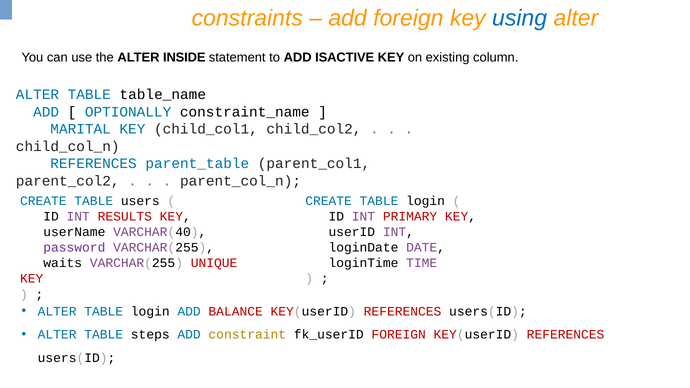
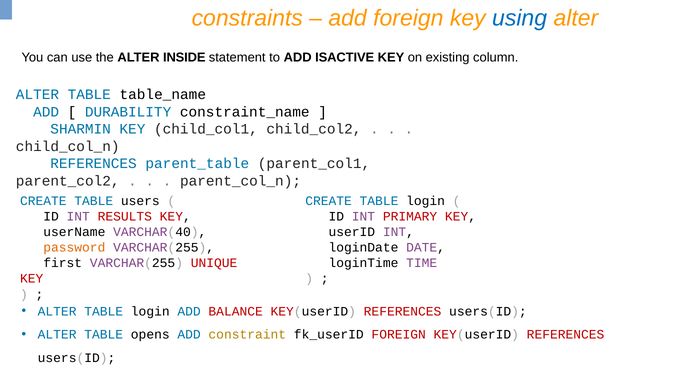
OPTIONALLY: OPTIONALLY -> DURABILITY
MARITAL: MARITAL -> SHARMIN
password colour: purple -> orange
waits: waits -> first
steps: steps -> opens
